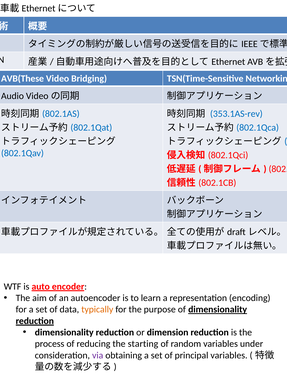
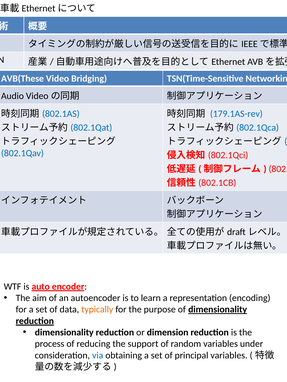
353.1AS-rev: 353.1AS-rev -> 179.1AS-rev
starting: starting -> support
via colour: purple -> blue
